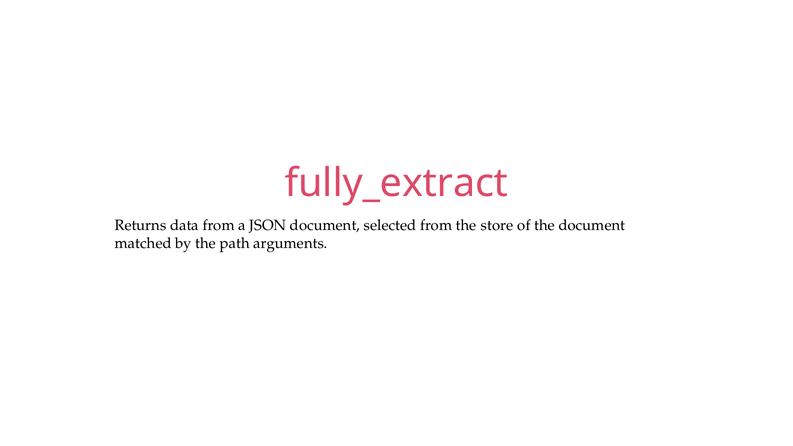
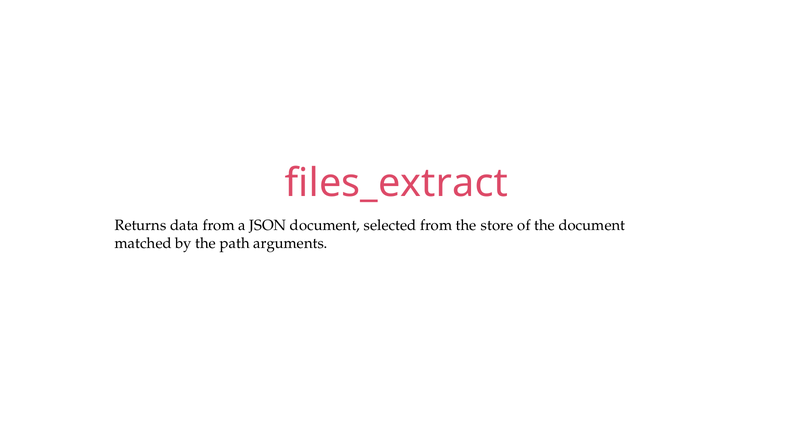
fully_extract: fully_extract -> files_extract
